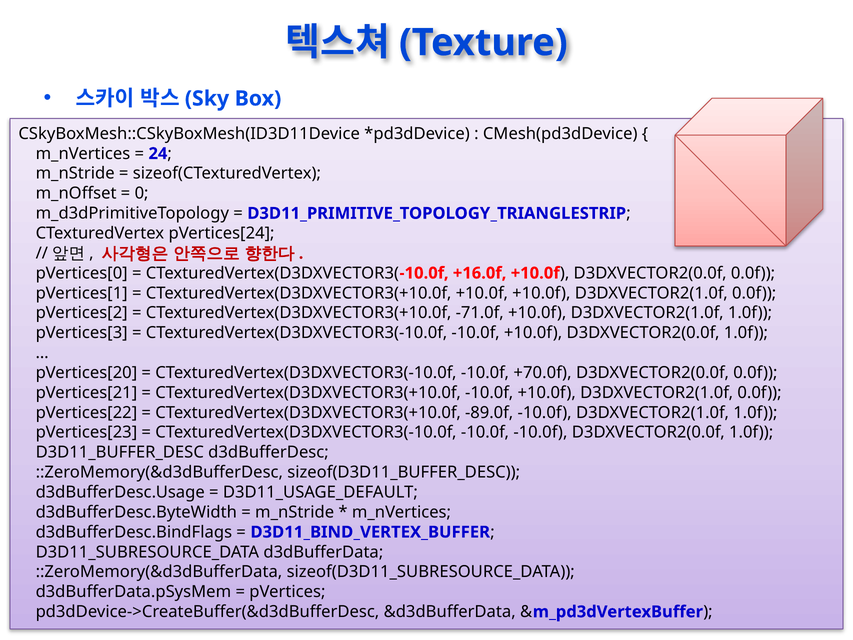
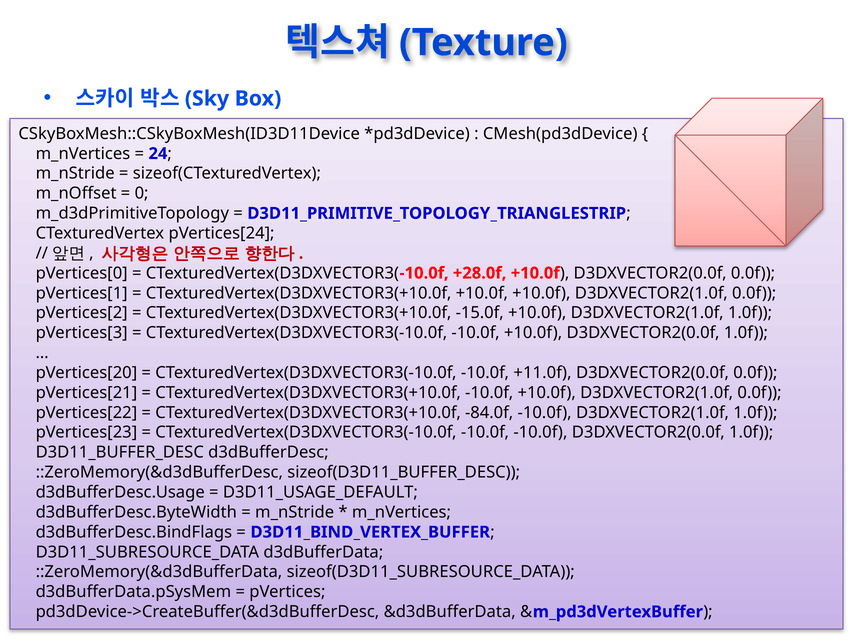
+16.0f: +16.0f -> +28.0f
-71.0f: -71.0f -> -15.0f
+70.0f: +70.0f -> +11.0f
-89.0f: -89.0f -> -84.0f
